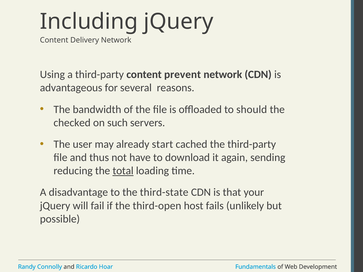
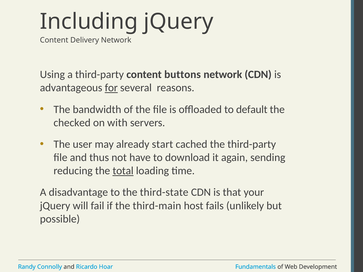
prevent: prevent -> buttons
for underline: none -> present
should: should -> default
such: such -> with
third-open: third-open -> third-main
